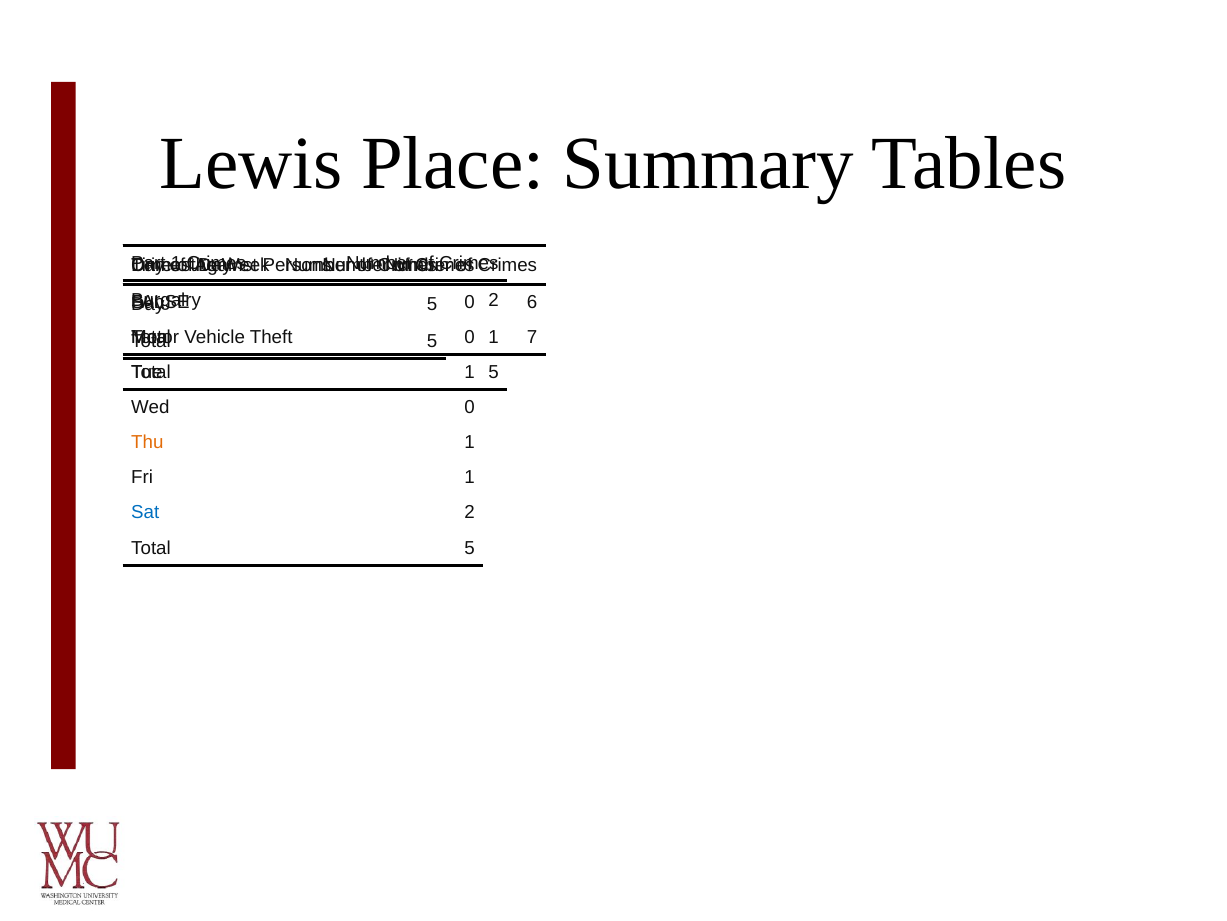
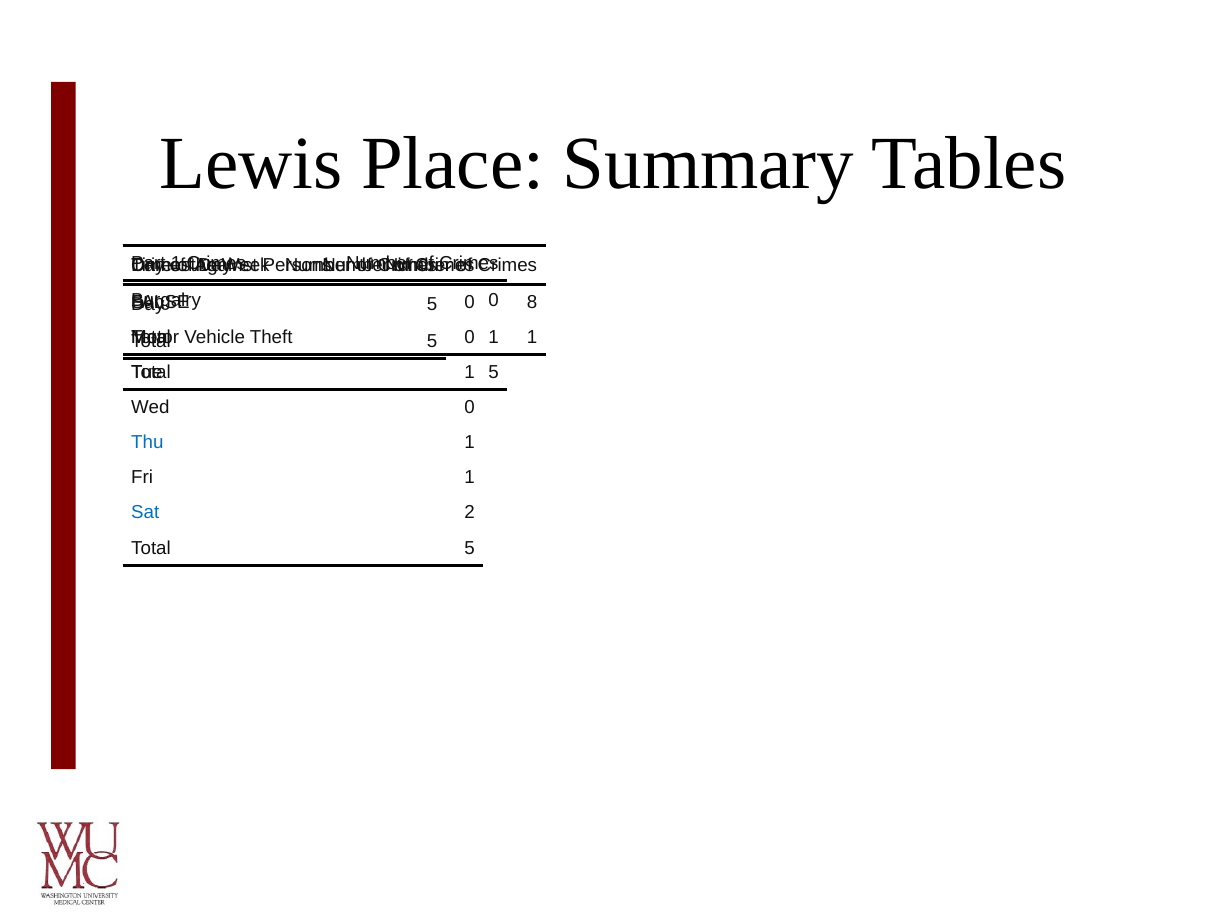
2 at (494, 300): 2 -> 0
6: 6 -> 8
7 at (532, 337): 7 -> 1
Thu colour: orange -> blue
